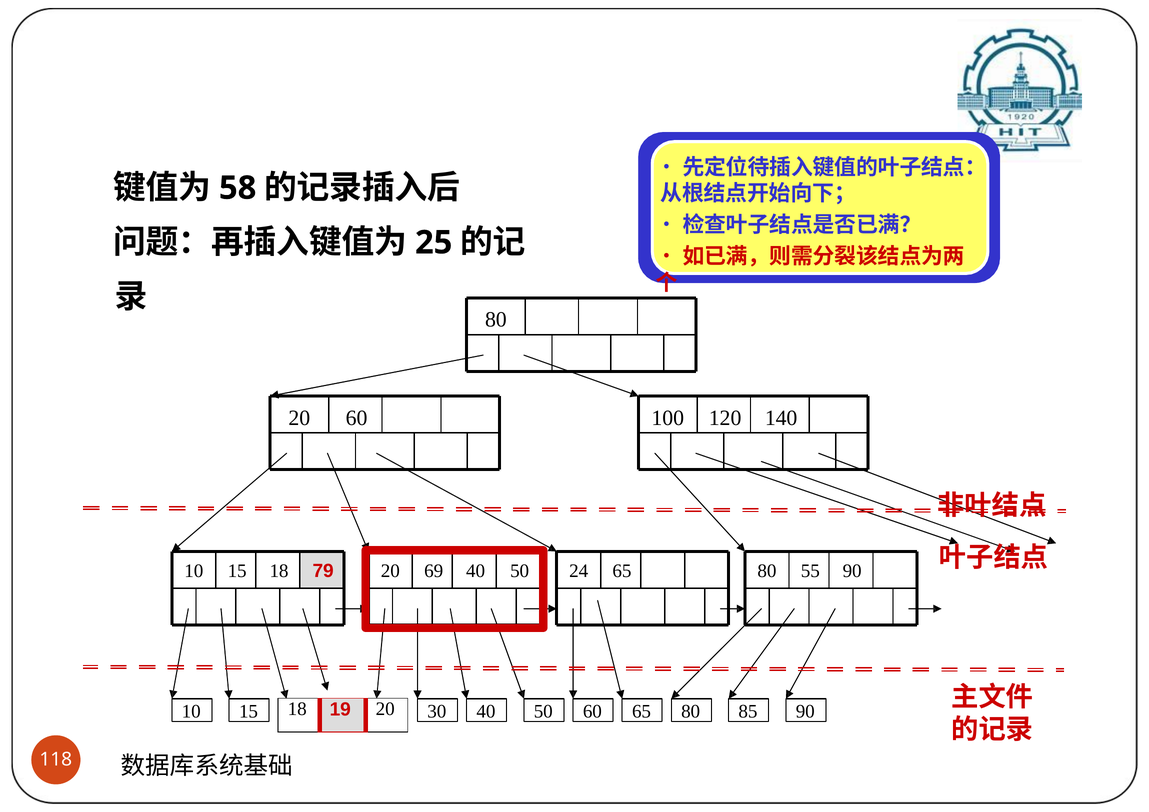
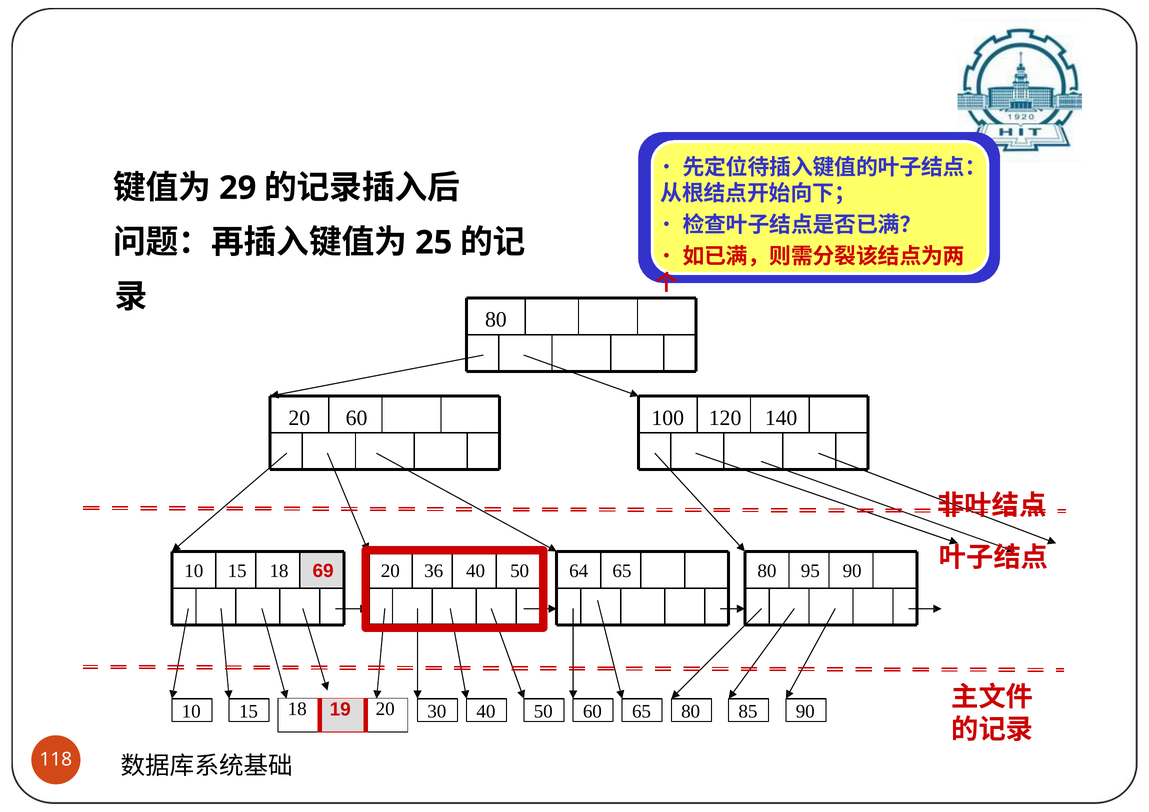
58: 58 -> 29
79: 79 -> 69
69: 69 -> 36
24: 24 -> 64
55: 55 -> 95
